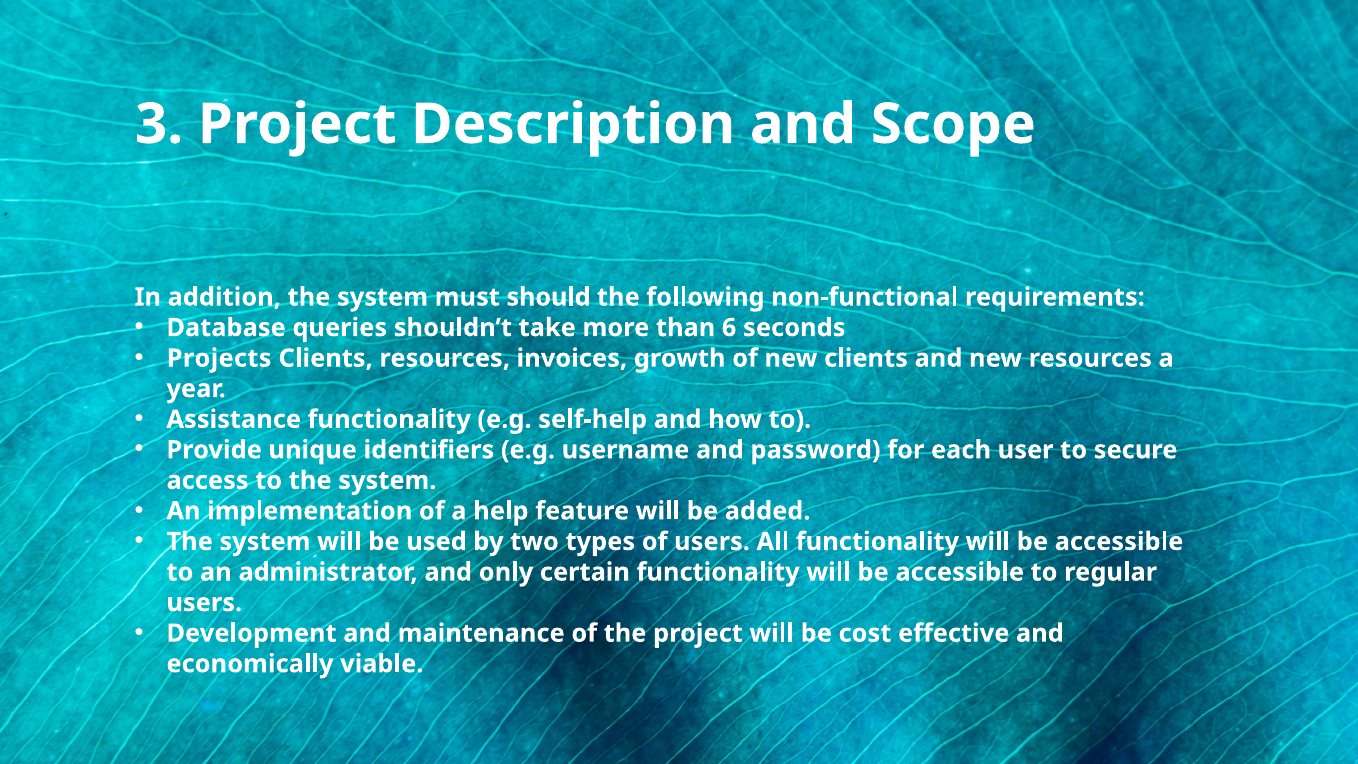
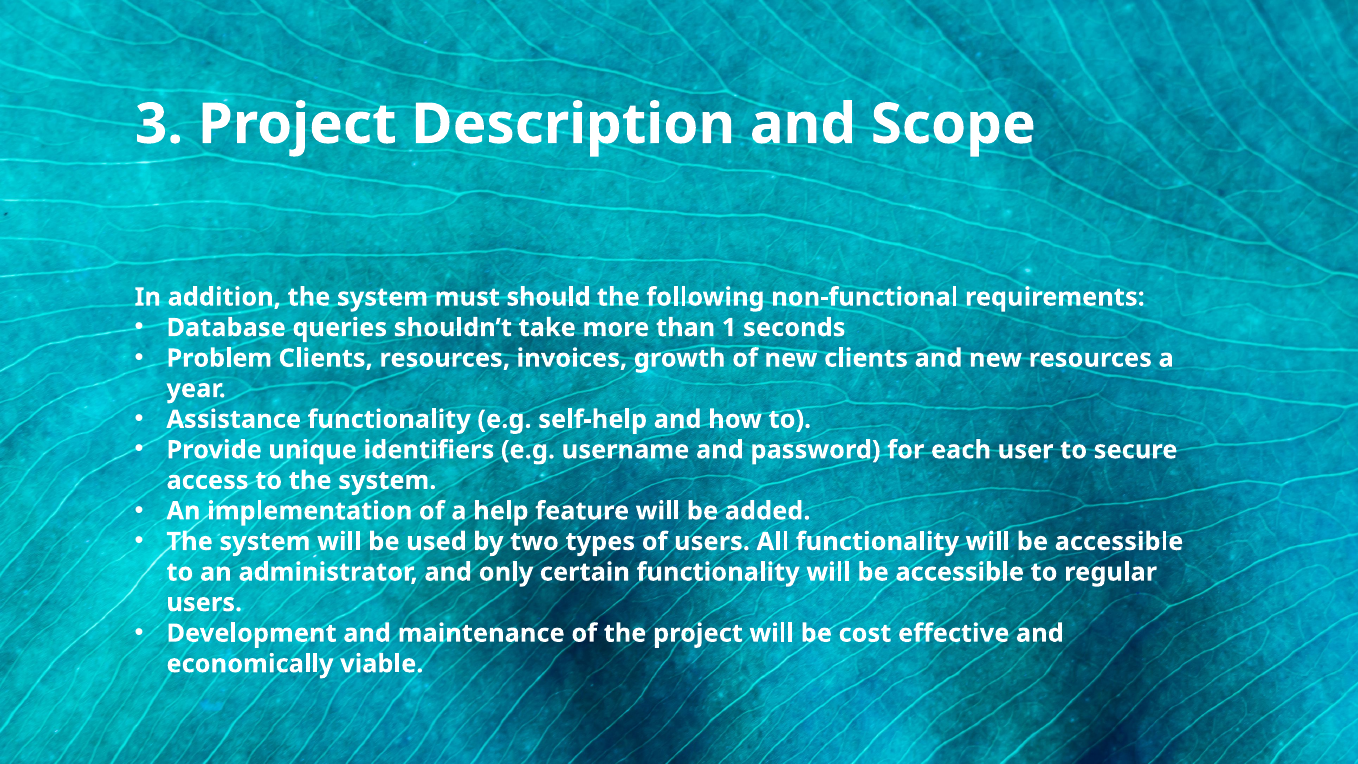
6: 6 -> 1
Projects: Projects -> Problem
